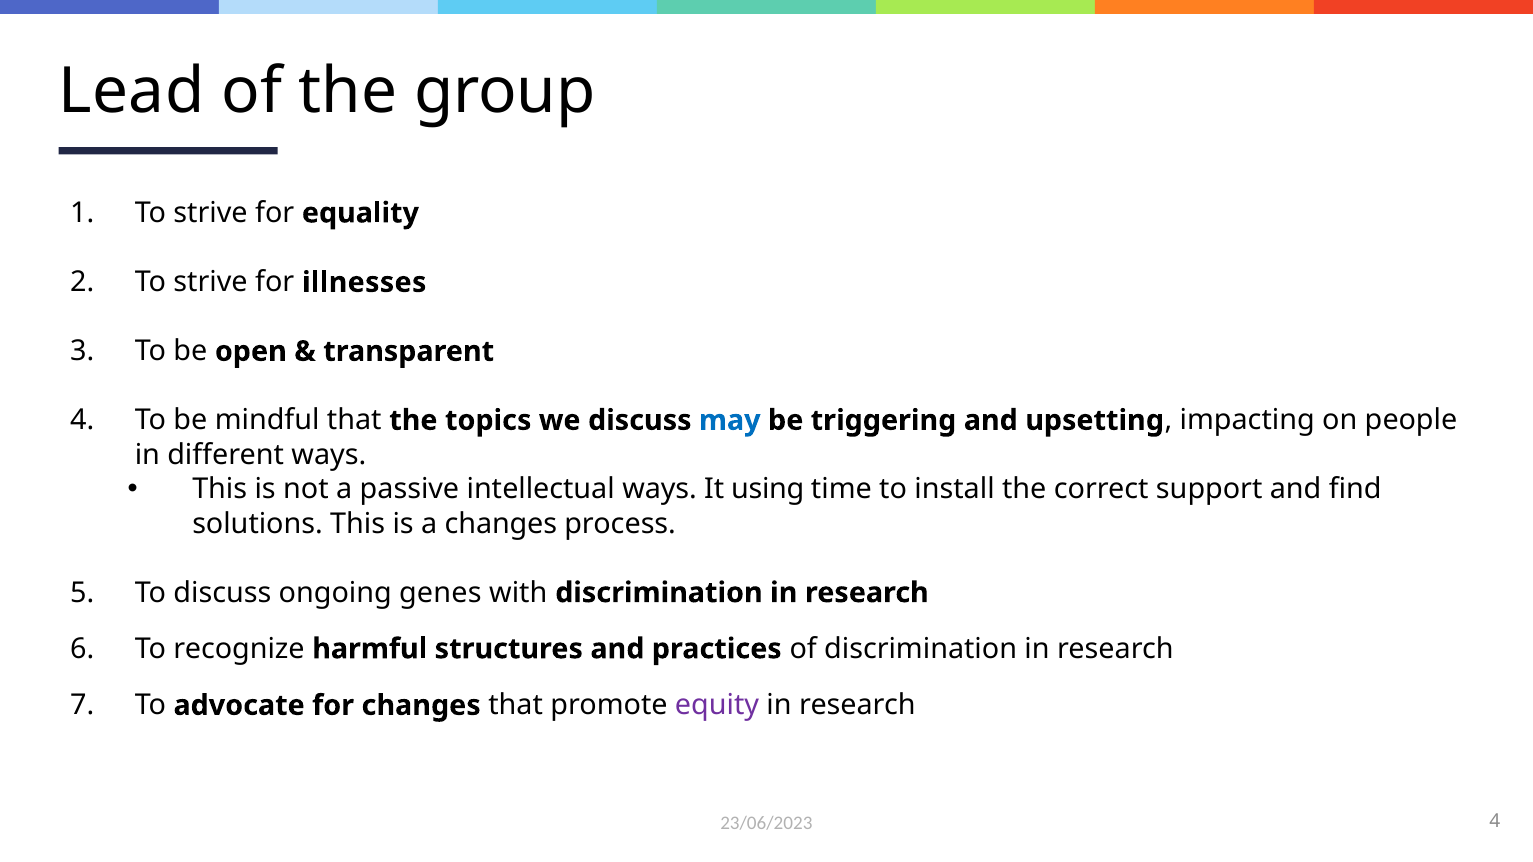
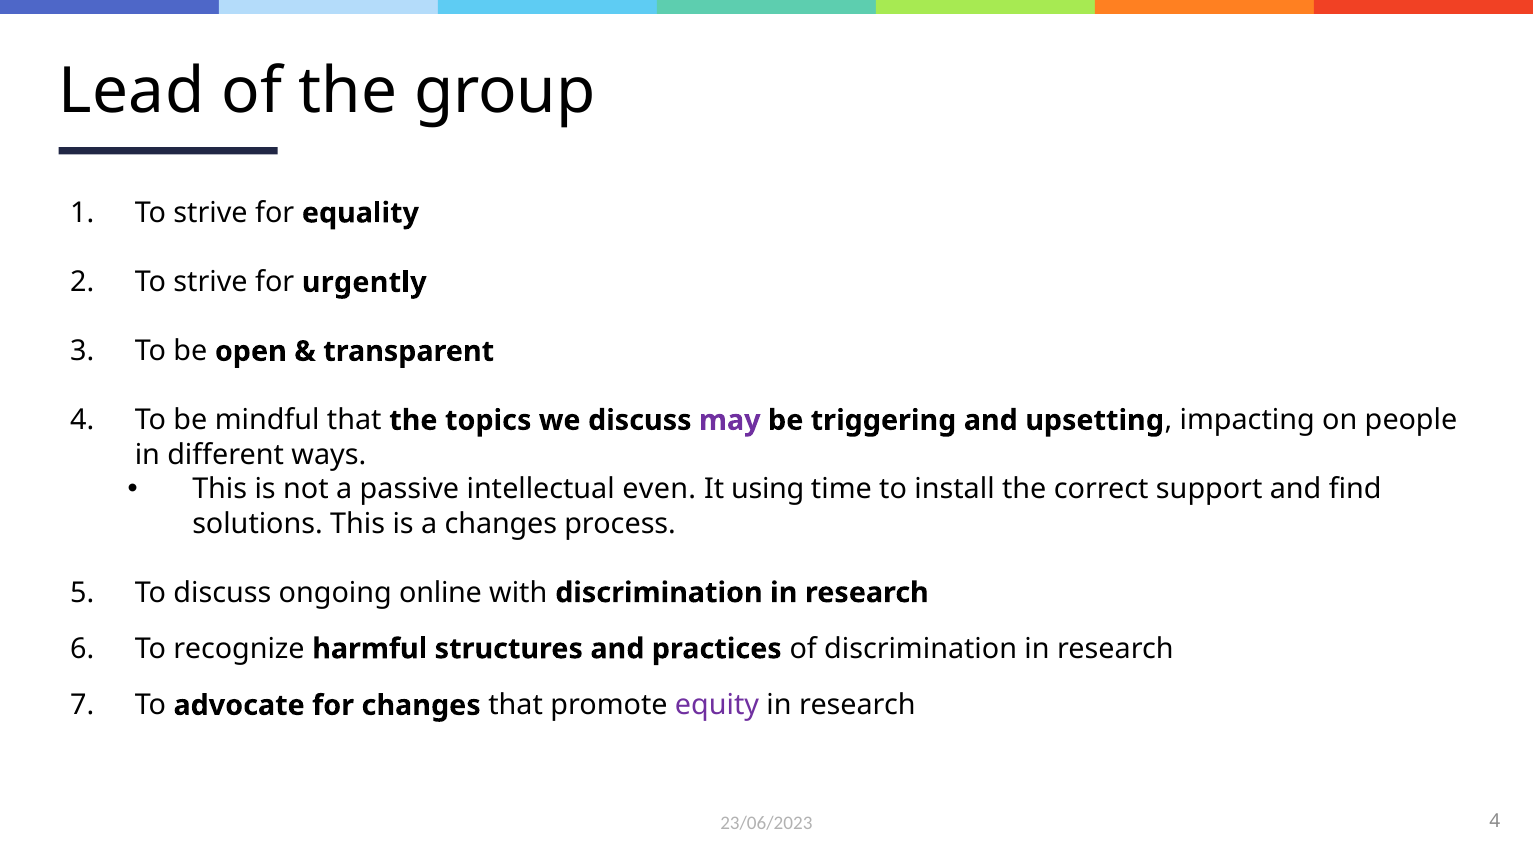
illnesses: illnesses -> urgently
may colour: blue -> purple
intellectual ways: ways -> even
genes: genes -> online
